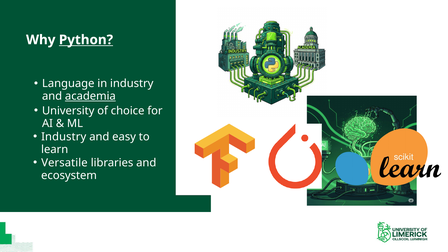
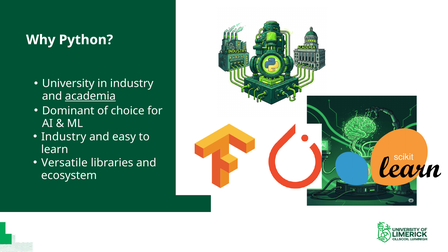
Python underline: present -> none
Language: Language -> University
University: University -> Dominant
